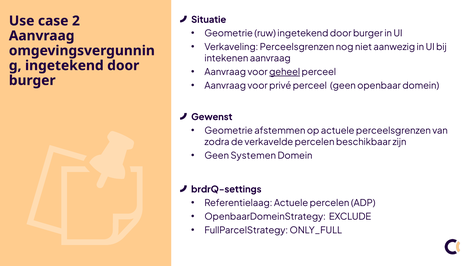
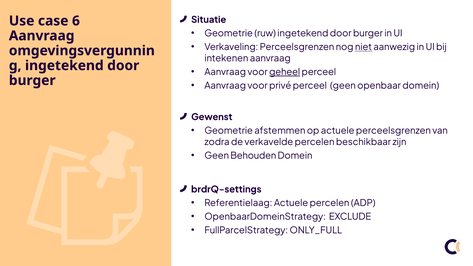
2: 2 -> 6
niet underline: none -> present
Systemen: Systemen -> Behouden
